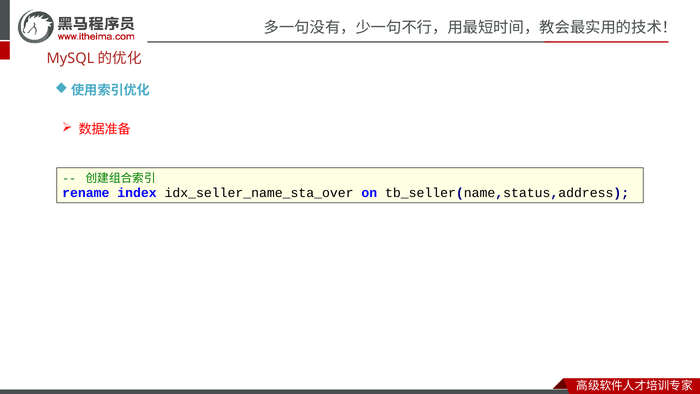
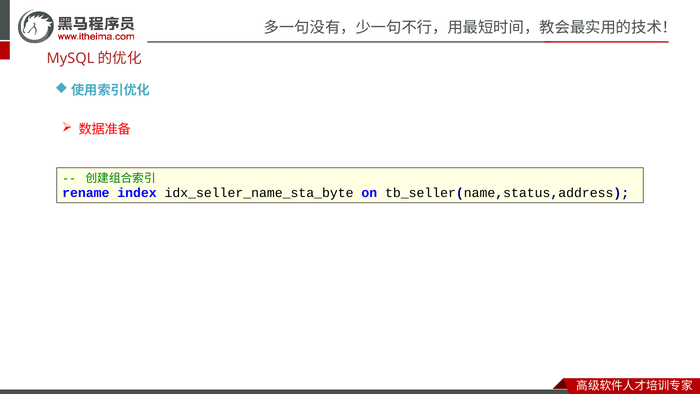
idx_seller_name_sta_over: idx_seller_name_sta_over -> idx_seller_name_sta_byte
